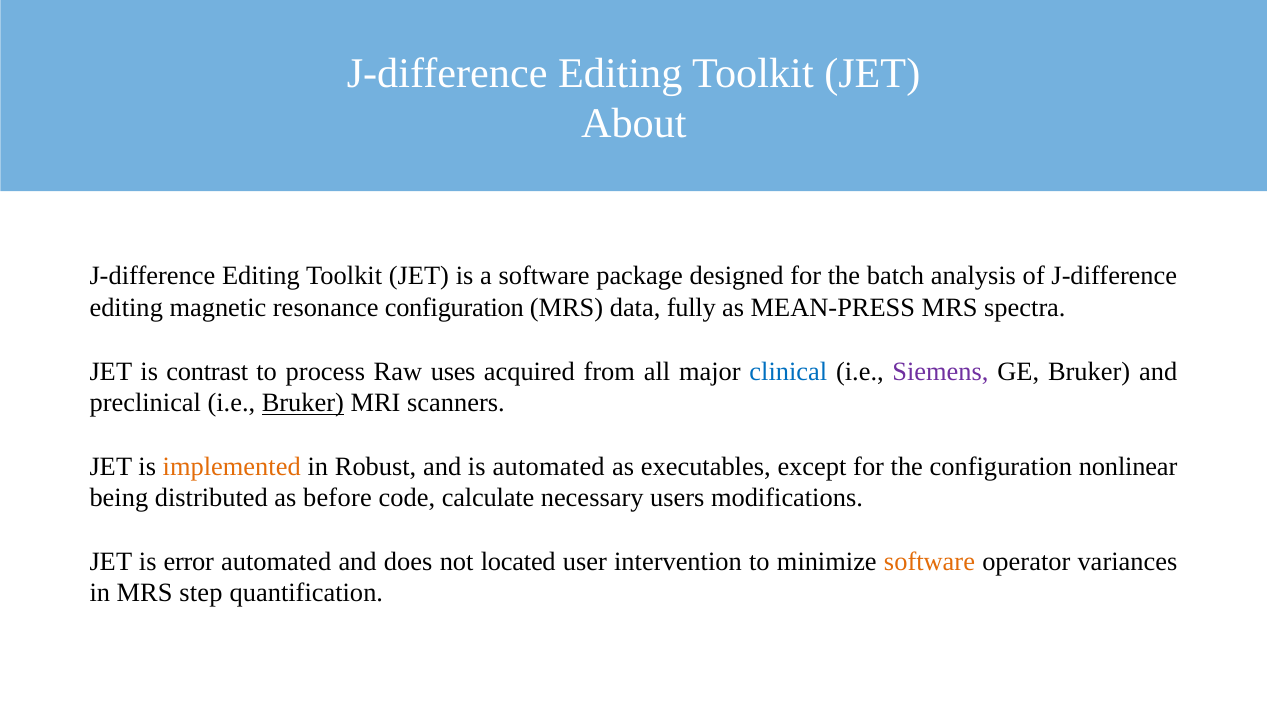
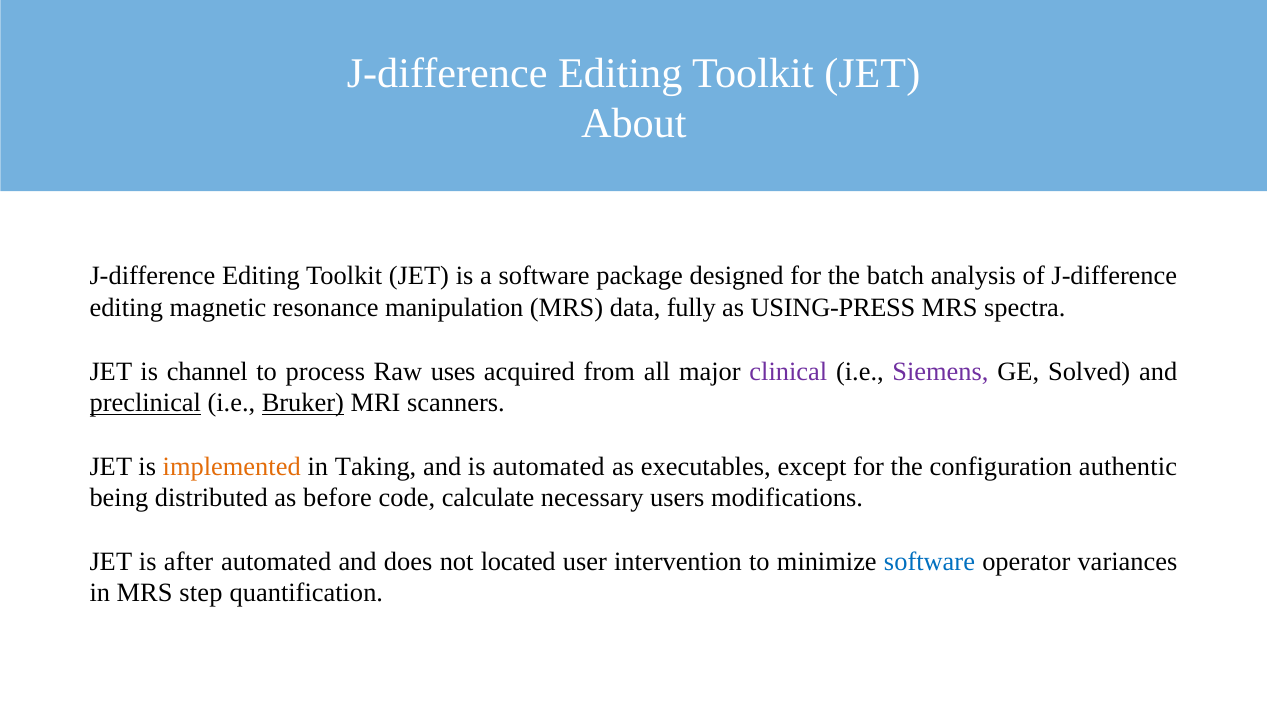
resonance configuration: configuration -> manipulation
MEAN-PRESS: MEAN-PRESS -> USING-PRESS
contrast: contrast -> channel
clinical colour: blue -> purple
GE Bruker: Bruker -> Solved
preclinical underline: none -> present
Robust: Robust -> Taking
nonlinear: nonlinear -> authentic
error: error -> after
software at (929, 561) colour: orange -> blue
